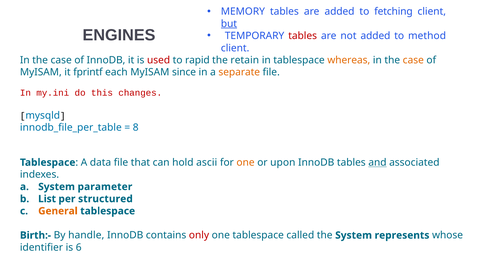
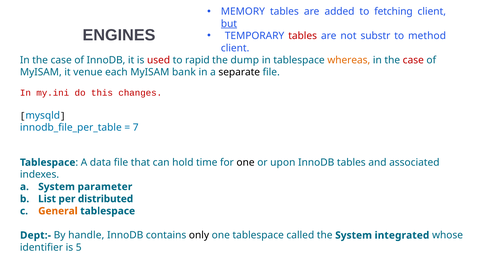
not added: added -> substr
retain: retain -> dump
case at (413, 60) colour: orange -> red
fprintf: fprintf -> venue
since: since -> bank
separate colour: orange -> black
8: 8 -> 7
ascii: ascii -> time
one at (246, 163) colour: orange -> black
and underline: present -> none
structured: structured -> distributed
Birth:-: Birth:- -> Dept:-
only colour: red -> black
represents: represents -> integrated
6: 6 -> 5
